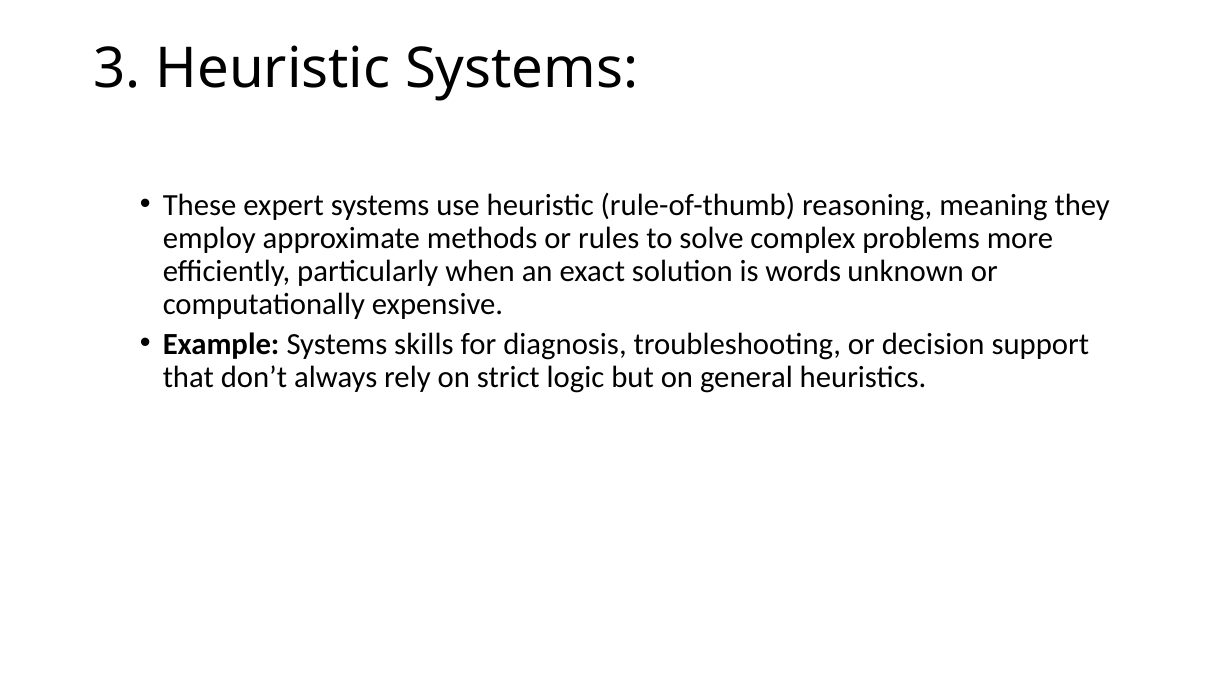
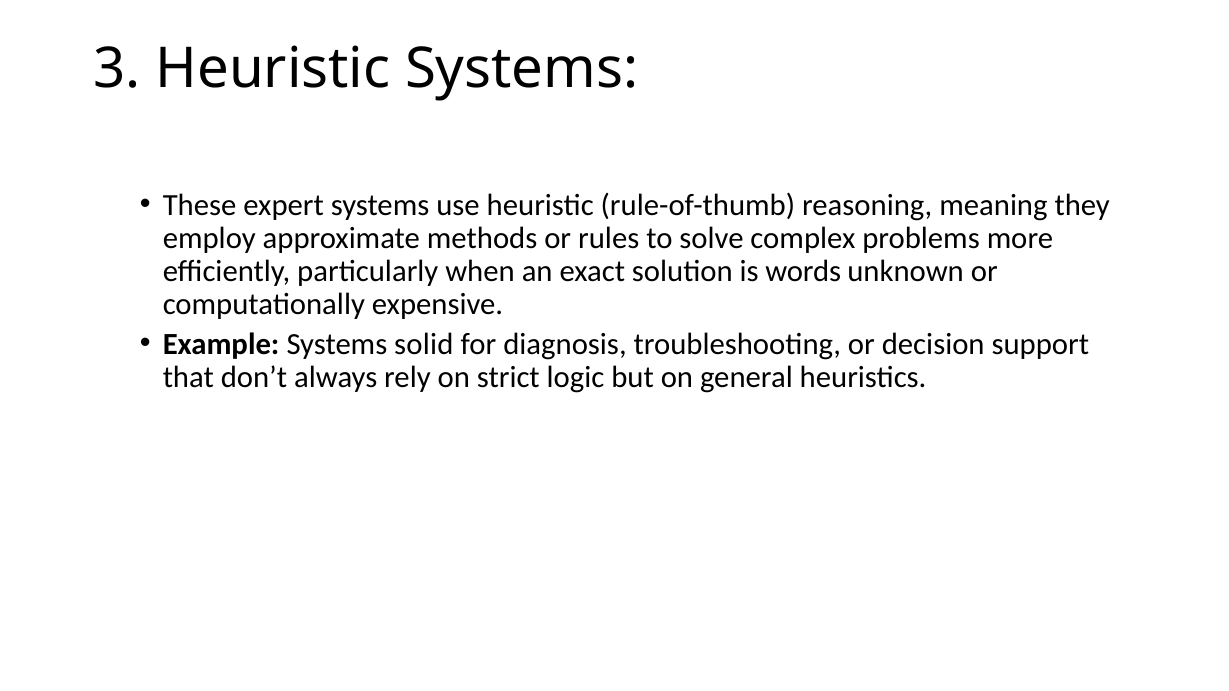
skills: skills -> solid
